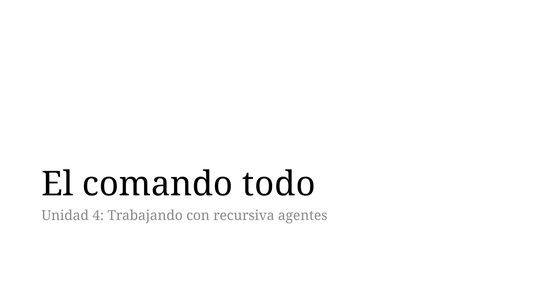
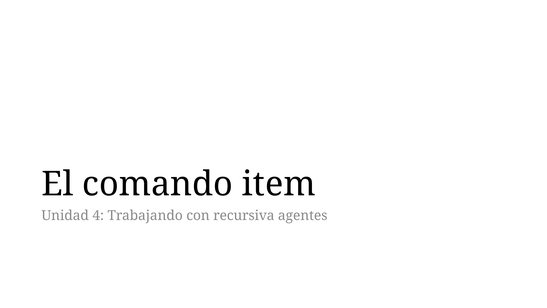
todo: todo -> item
